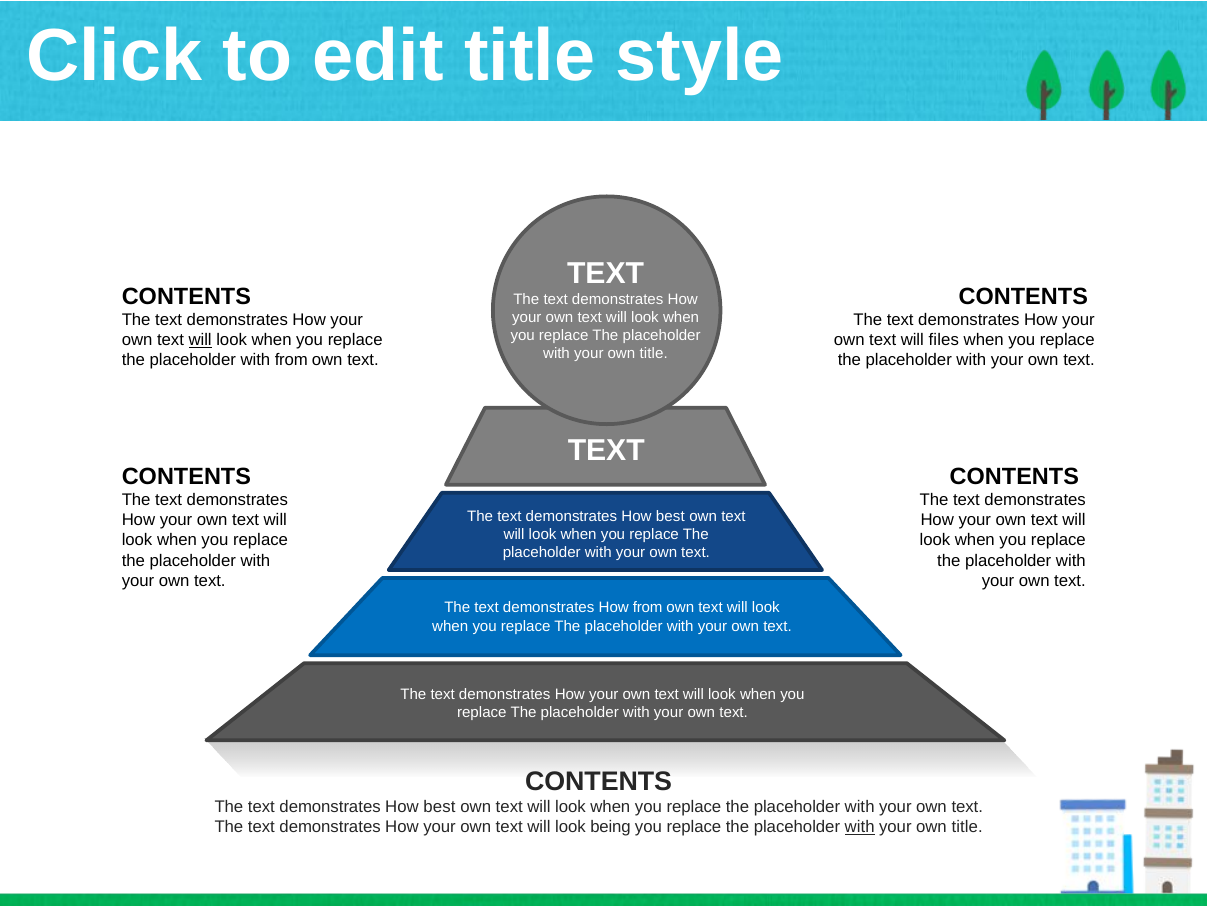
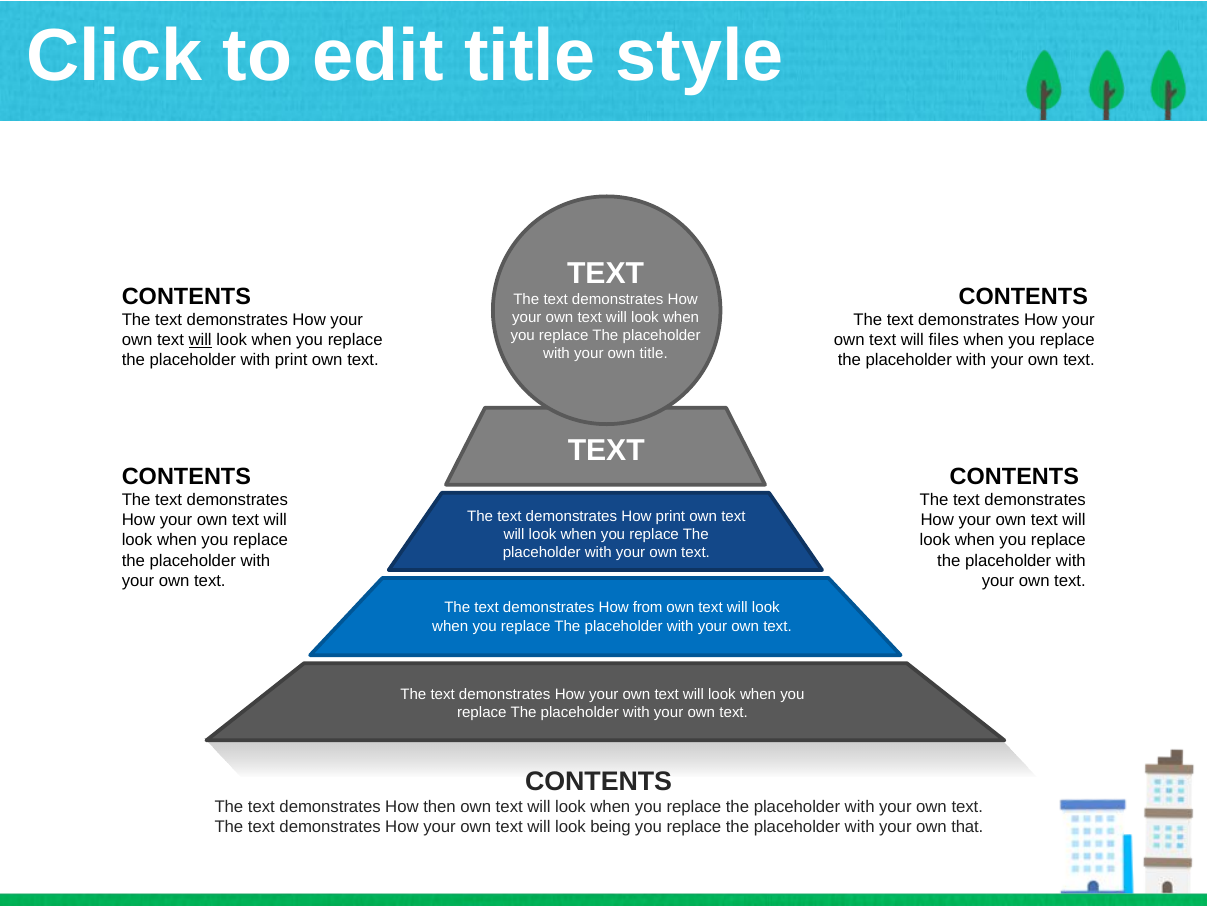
with from: from -> print
best at (670, 516): best -> print
best at (439, 806): best -> then
with at (860, 827) underline: present -> none
title at (967, 827): title -> that
